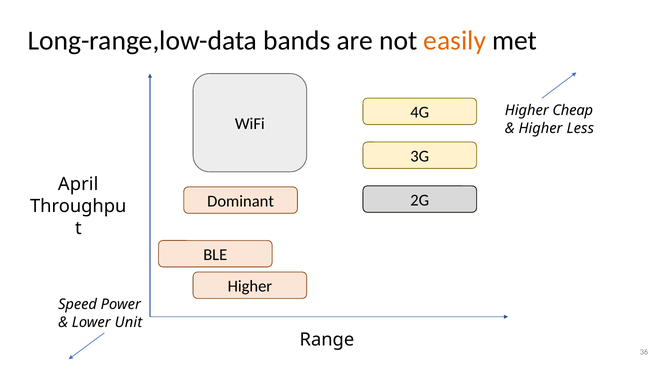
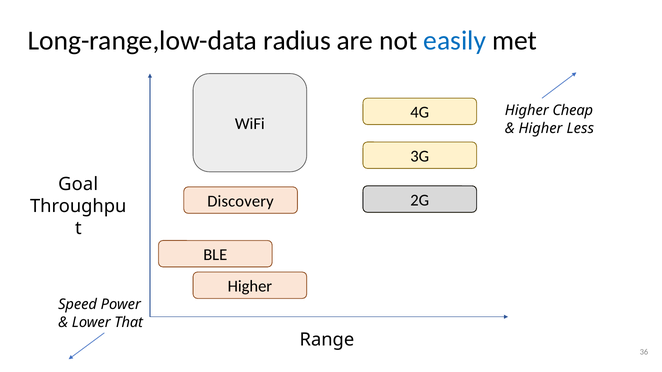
bands: bands -> radius
easily colour: orange -> blue
April: April -> Goal
Dominant: Dominant -> Discovery
Unit: Unit -> That
